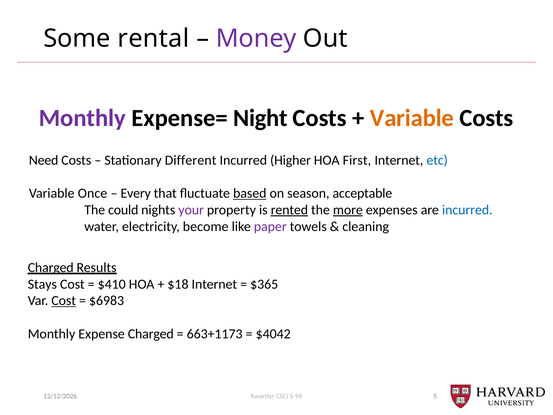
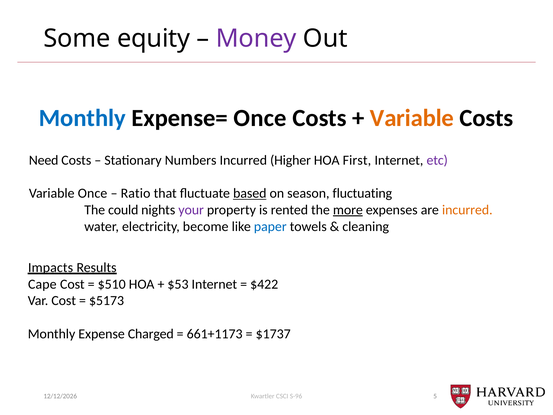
rental: rental -> equity
Monthly at (82, 118) colour: purple -> blue
Expense= Night: Night -> Once
Different: Different -> Numbers
etc colour: blue -> purple
Every: Every -> Ratio
acceptable: acceptable -> fluctuating
rented underline: present -> none
incurred at (467, 210) colour: blue -> orange
paper colour: purple -> blue
Charged at (51, 267): Charged -> Impacts
Stays: Stays -> Cape
$410: $410 -> $510
$18: $18 -> $53
$365: $365 -> $422
Cost at (64, 301) underline: present -> none
$6983: $6983 -> $5173
663+1173: 663+1173 -> 661+1173
$4042: $4042 -> $1737
